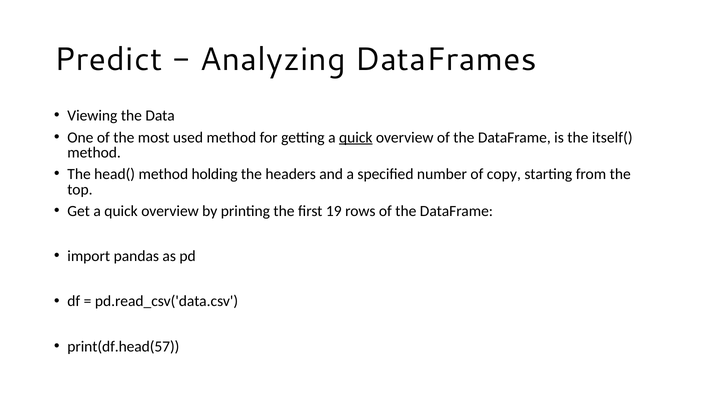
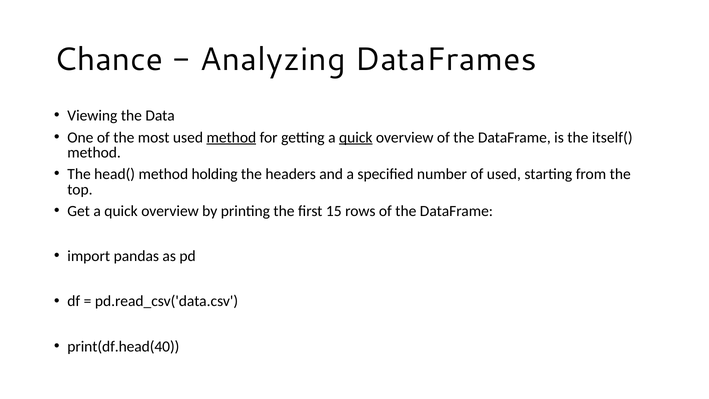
Predict: Predict -> Chance
method at (231, 137) underline: none -> present
of copy: copy -> used
19: 19 -> 15
print(df.head(57: print(df.head(57 -> print(df.head(40
